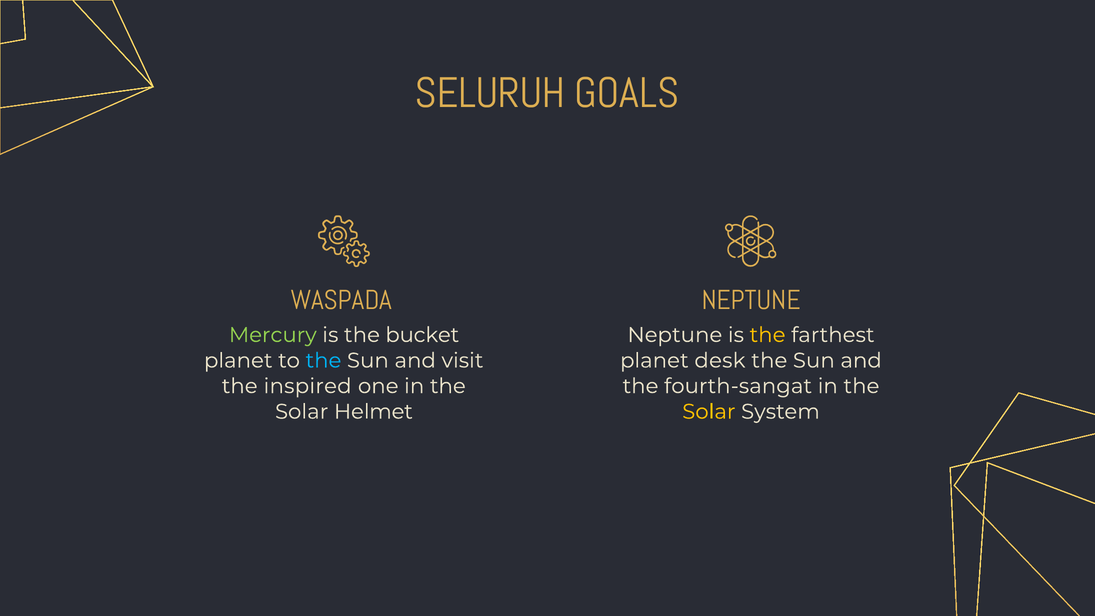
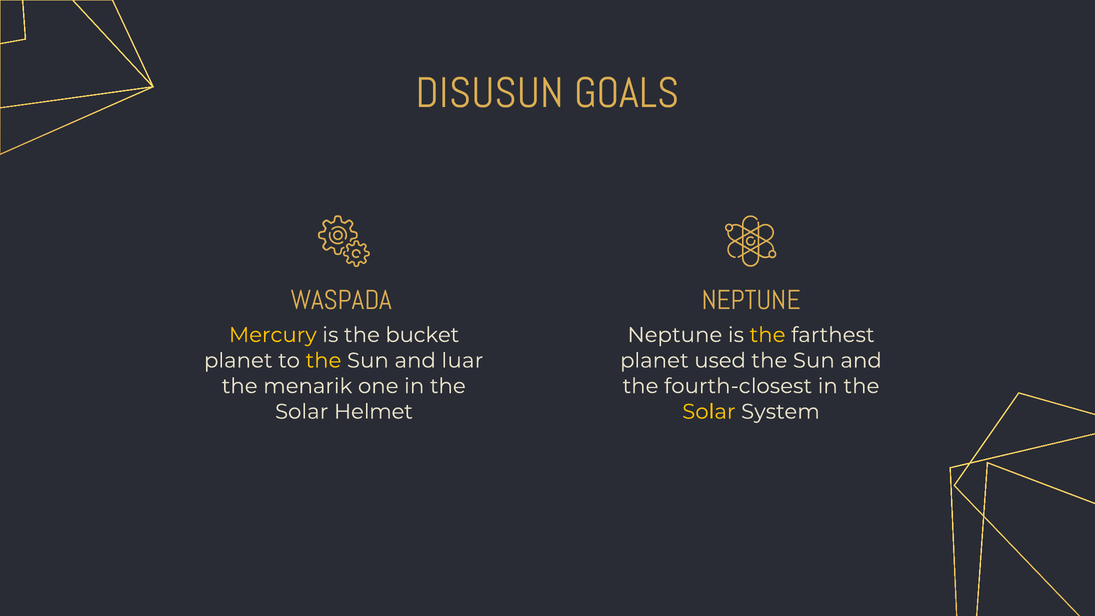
SELURUH: SELURUH -> DISUSUN
Mercury colour: light green -> yellow
the at (323, 361) colour: light blue -> yellow
visit: visit -> luar
desk: desk -> used
inspired: inspired -> menarik
fourth-sangat: fourth-sangat -> fourth-closest
